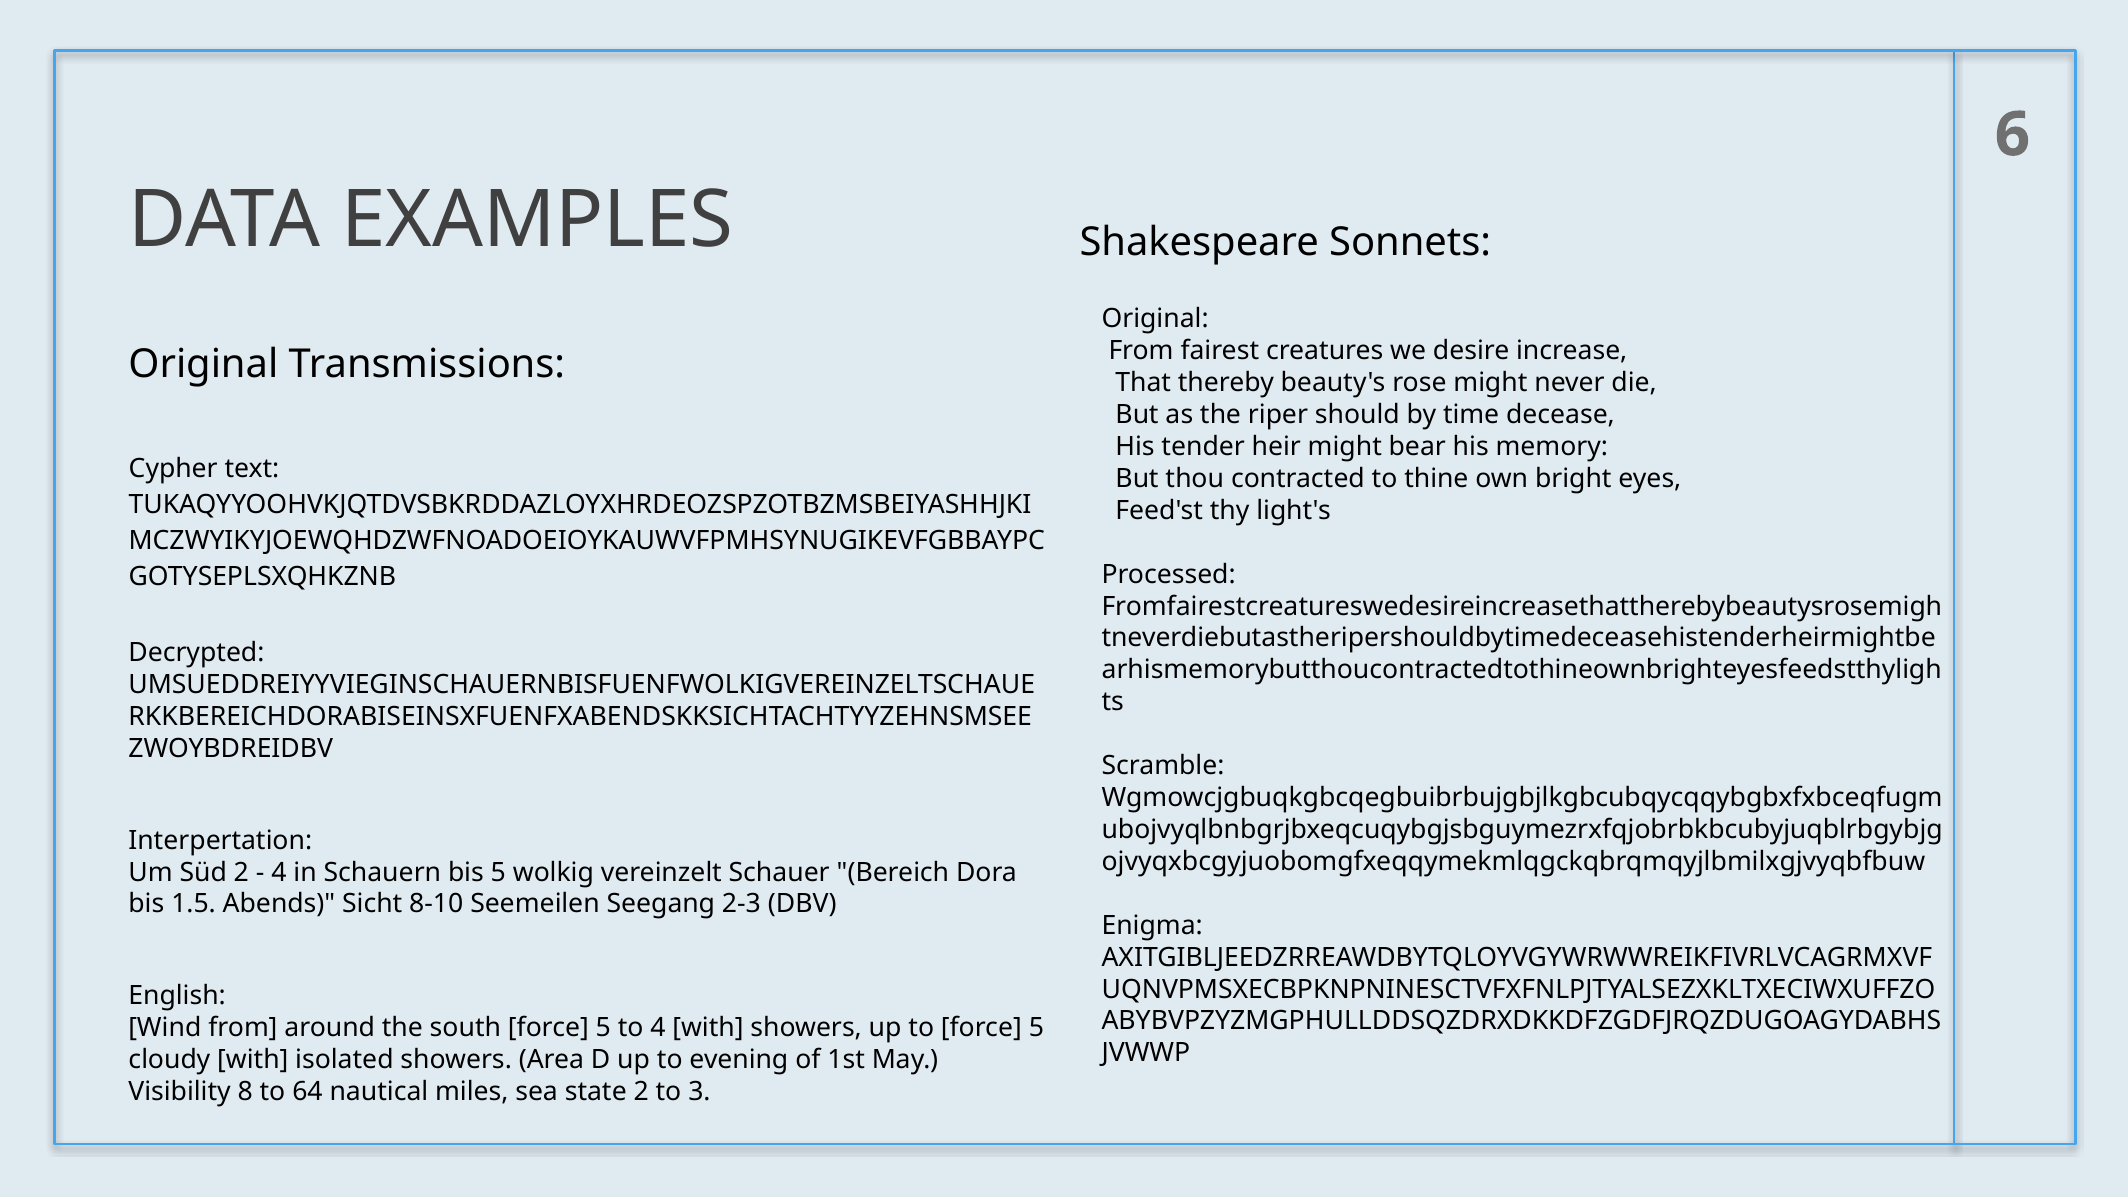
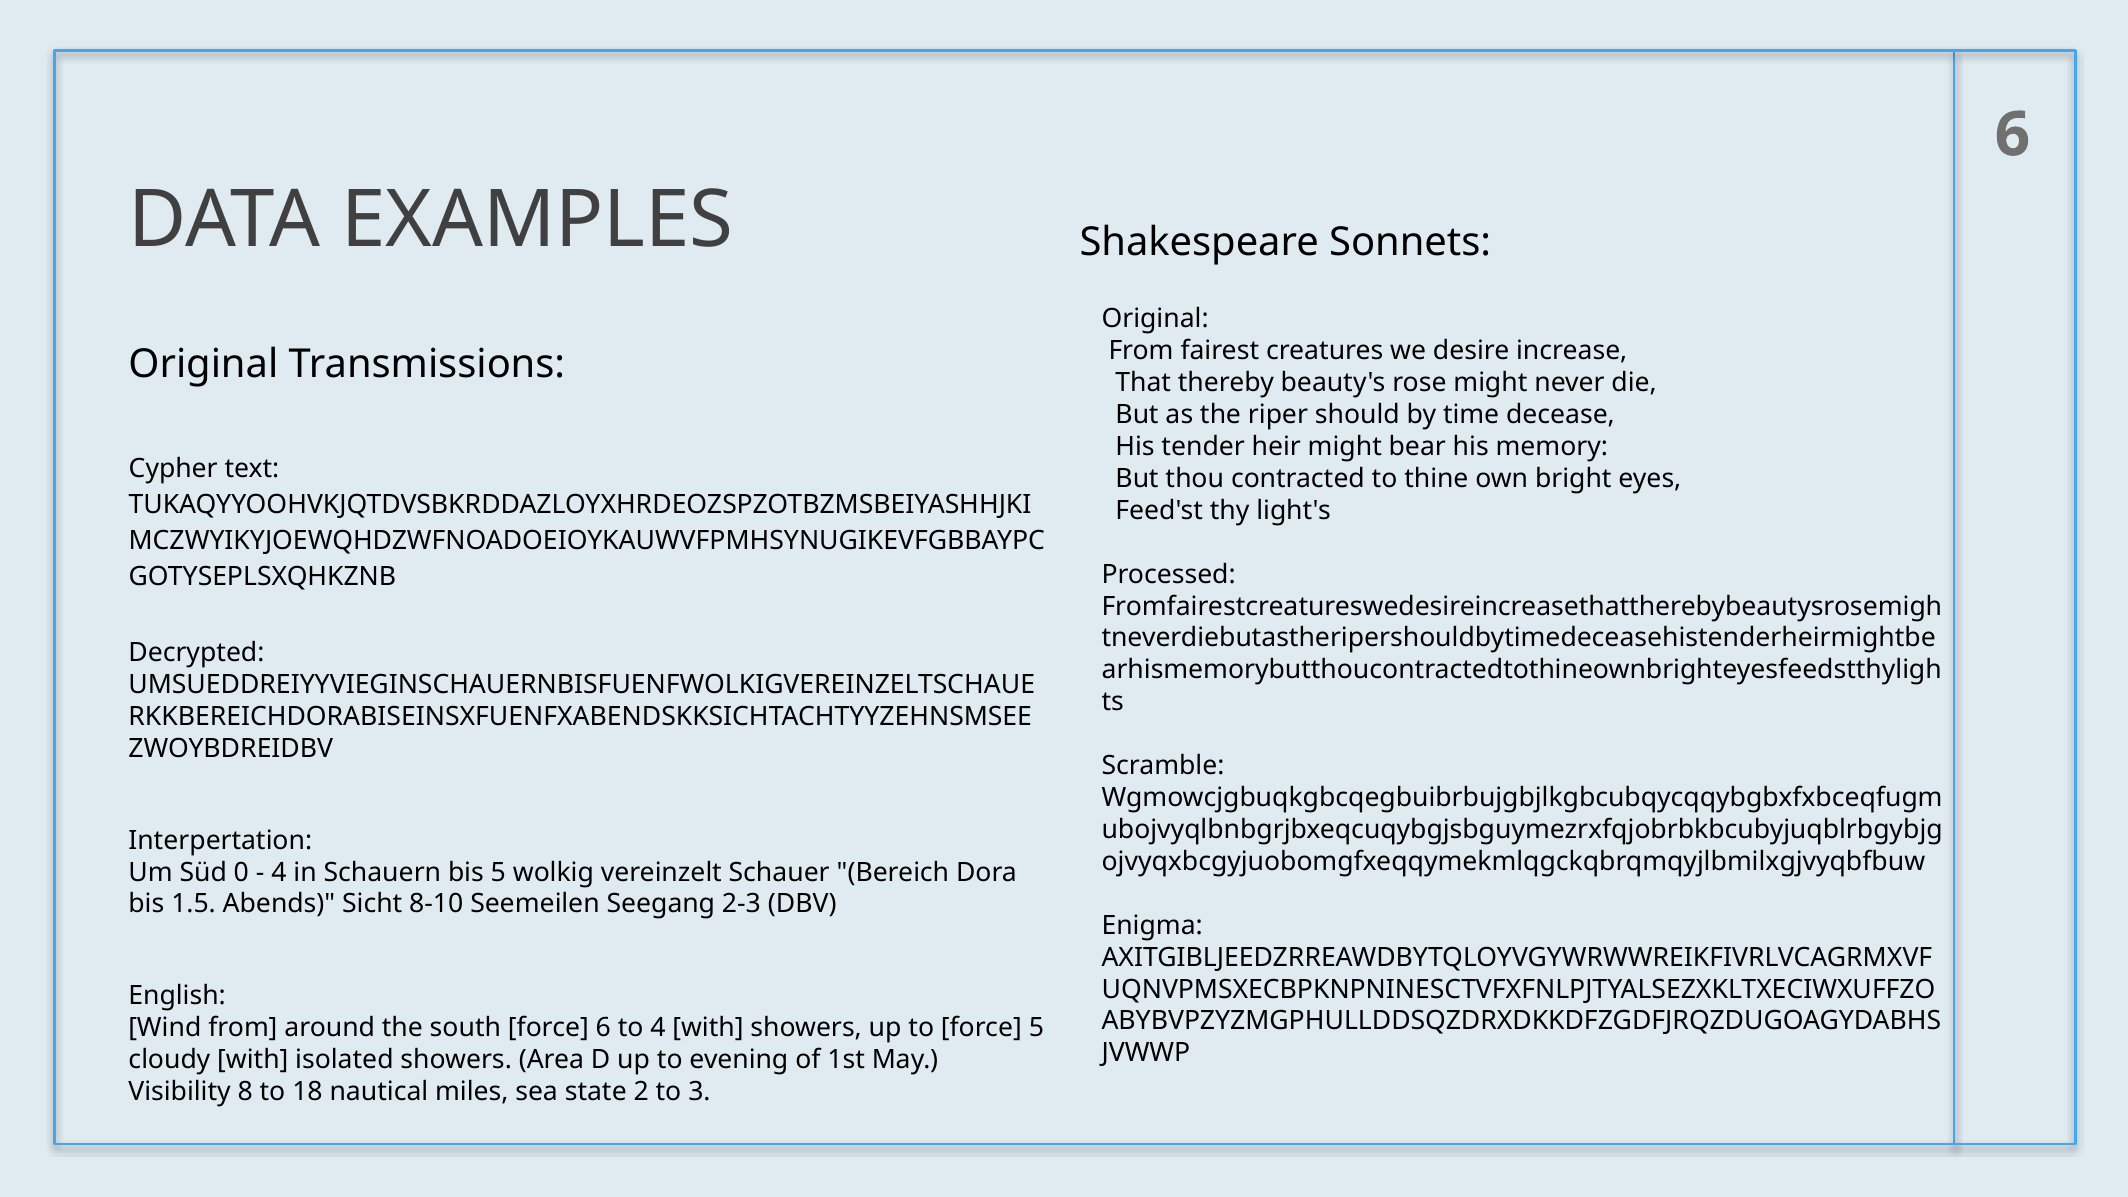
Süd 2: 2 -> 0
south force 5: 5 -> 6
64: 64 -> 18
